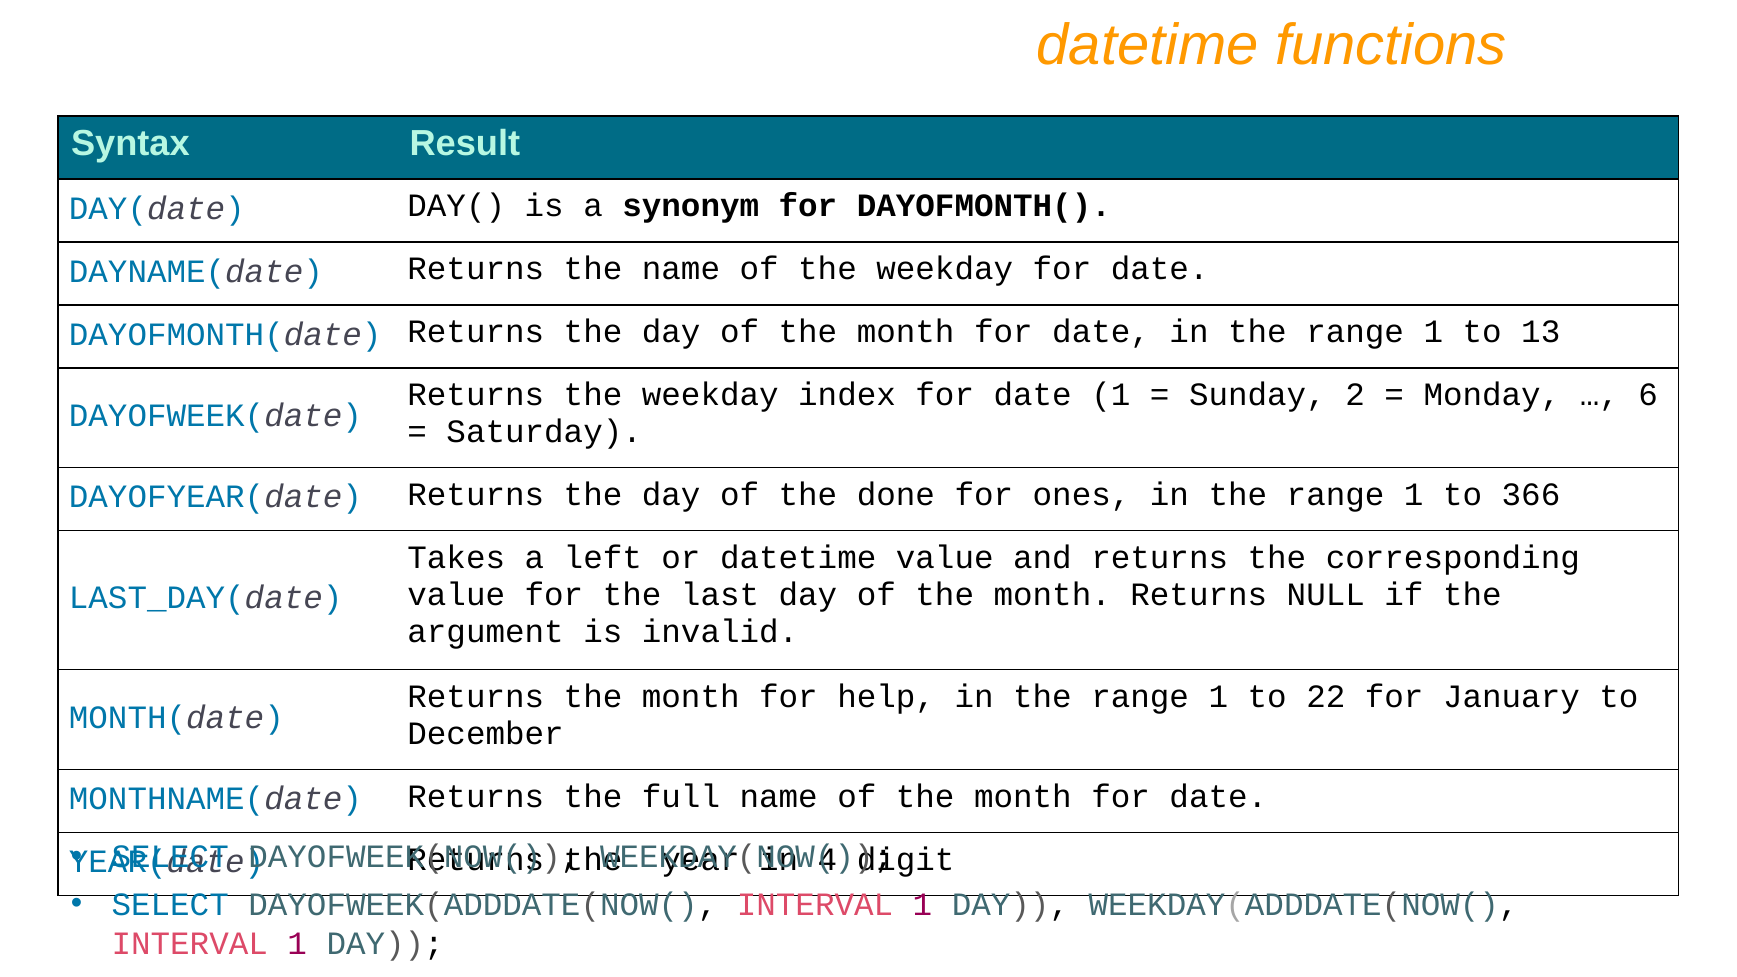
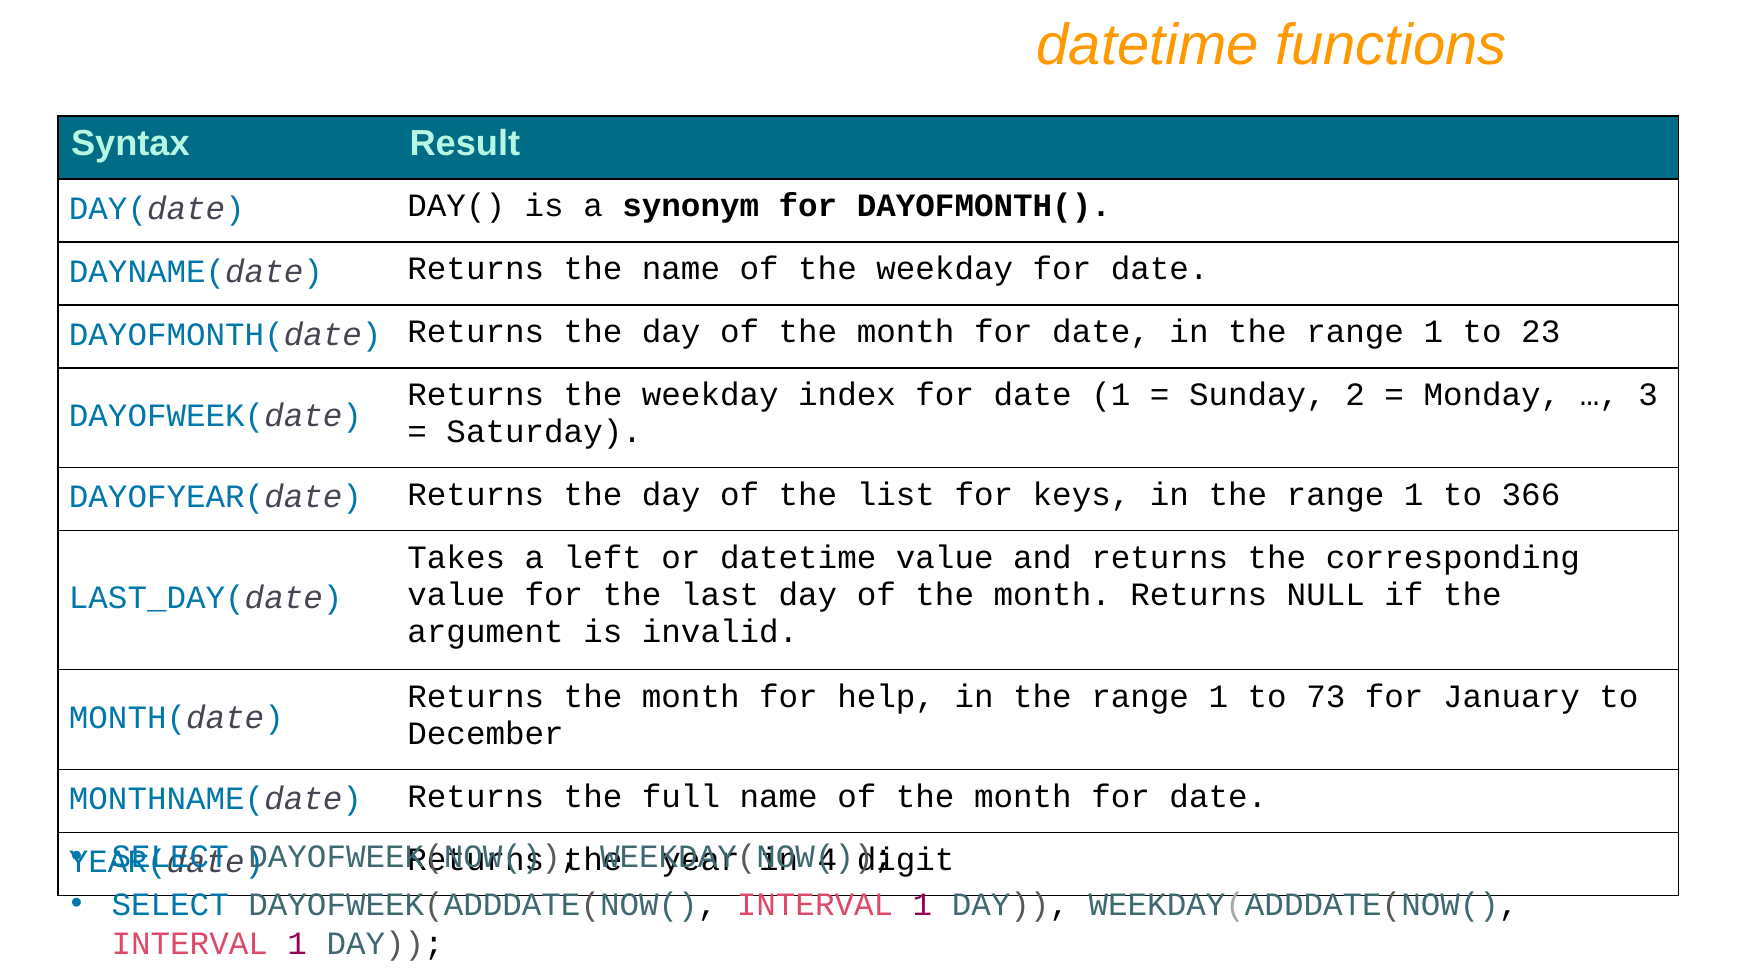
13: 13 -> 23
6: 6 -> 3
done: done -> list
ones: ones -> keys
22: 22 -> 73
